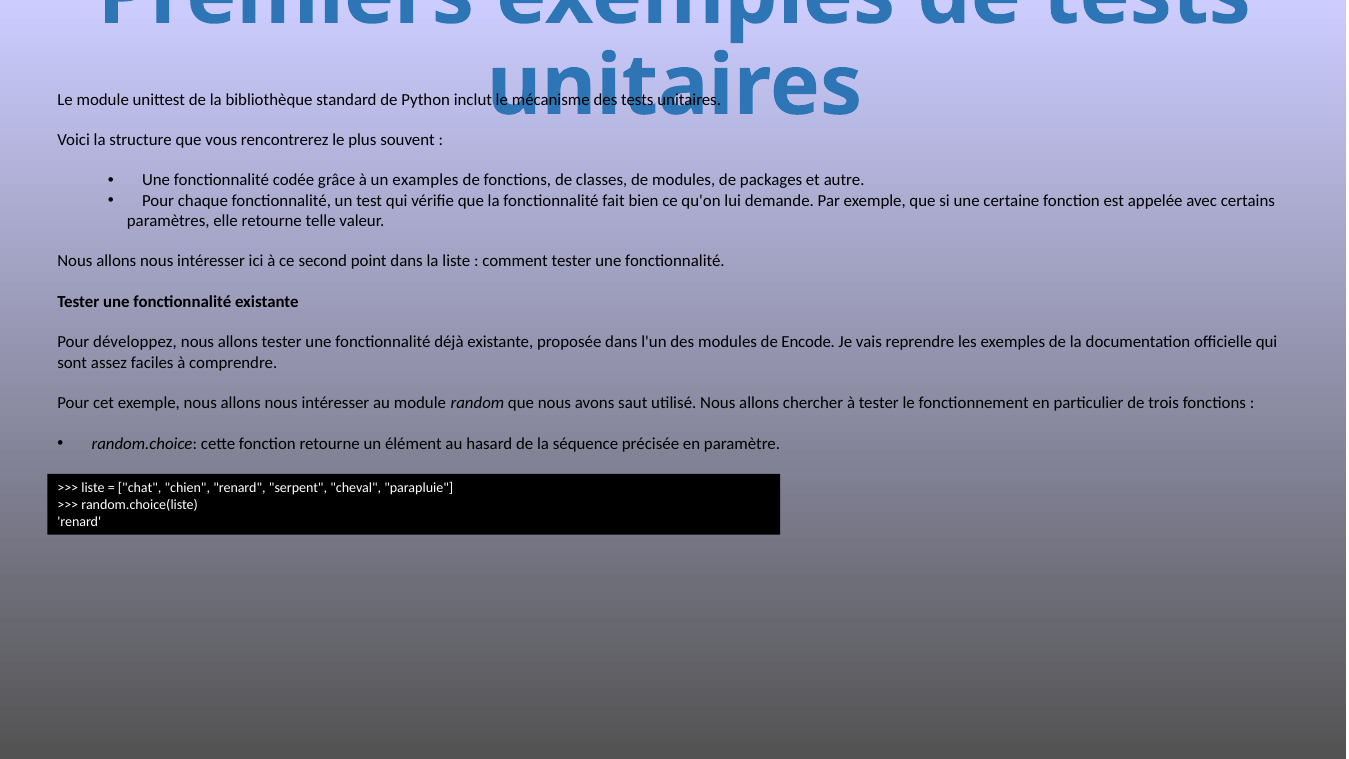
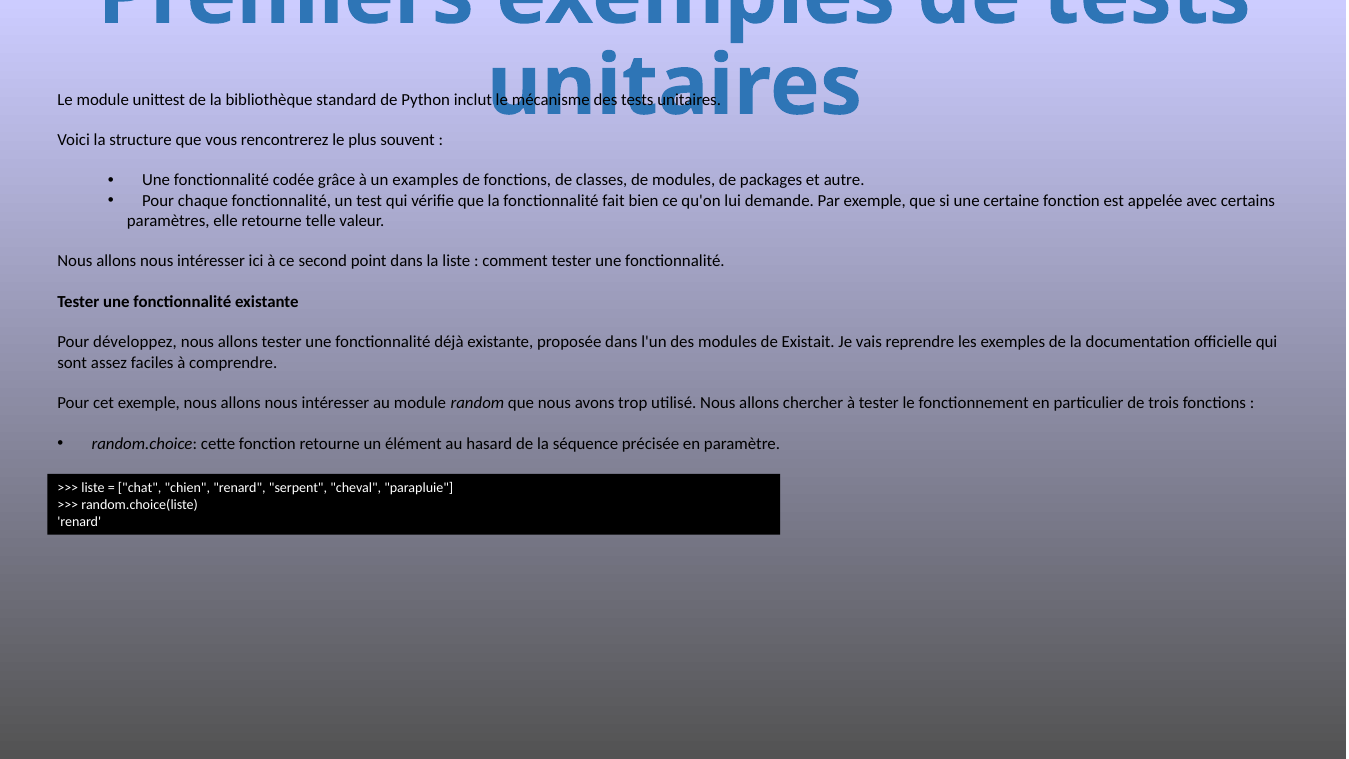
Encode: Encode -> Existait
saut: saut -> trop
